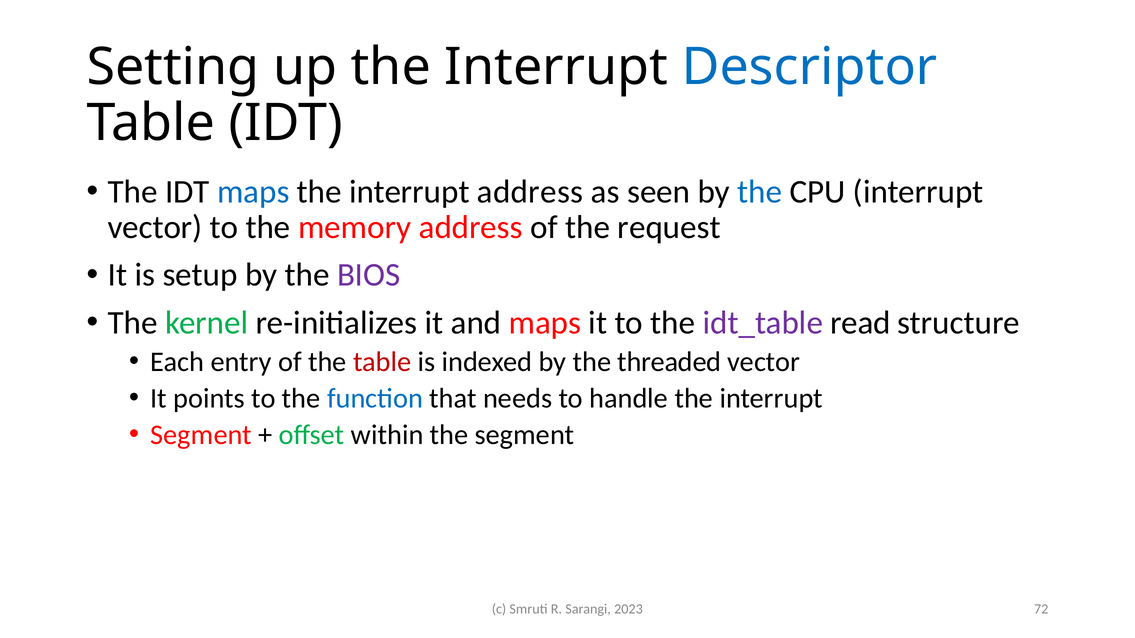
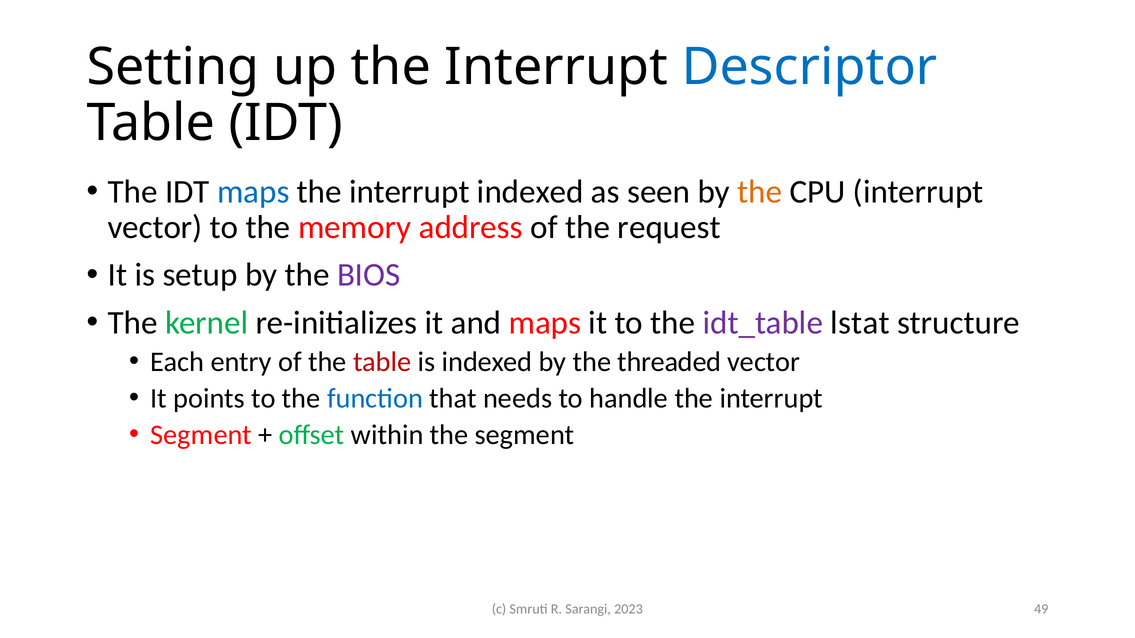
interrupt address: address -> indexed
the at (760, 192) colour: blue -> orange
read: read -> lstat
72: 72 -> 49
